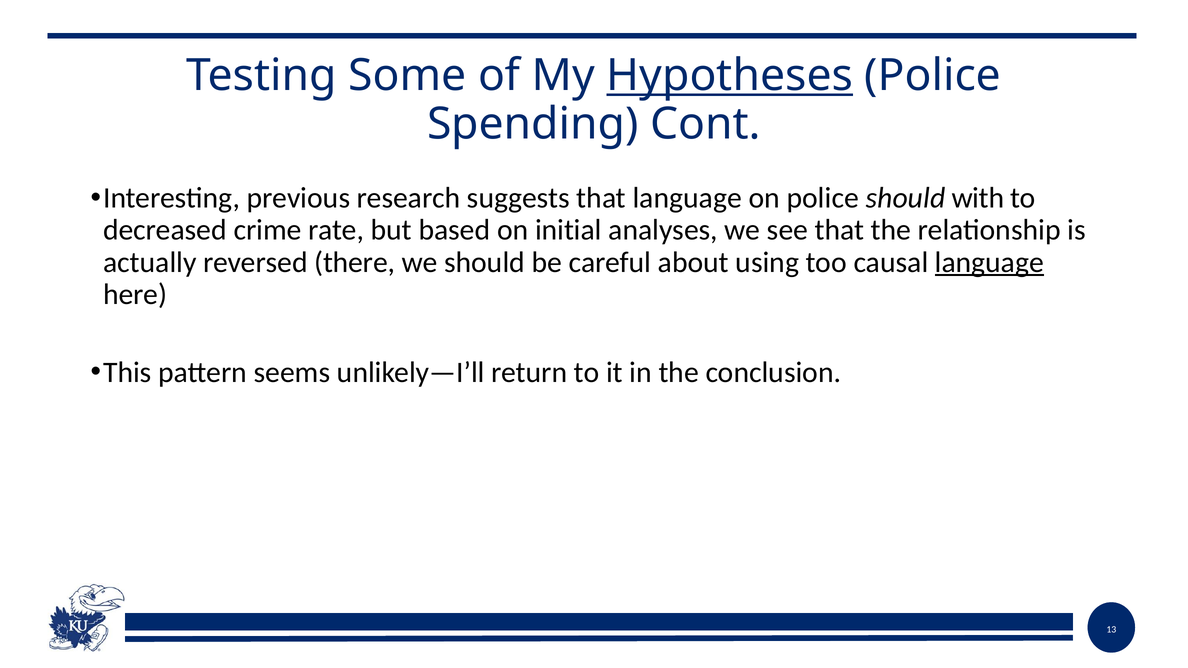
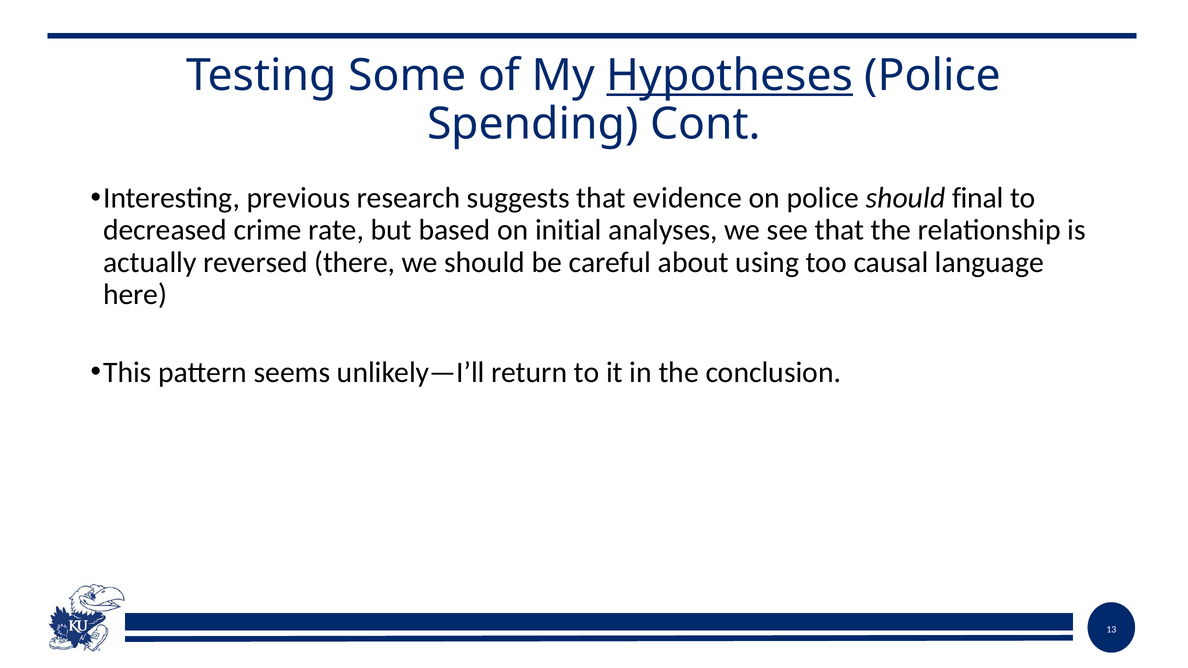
that language: language -> evidence
with: with -> final
language at (989, 262) underline: present -> none
